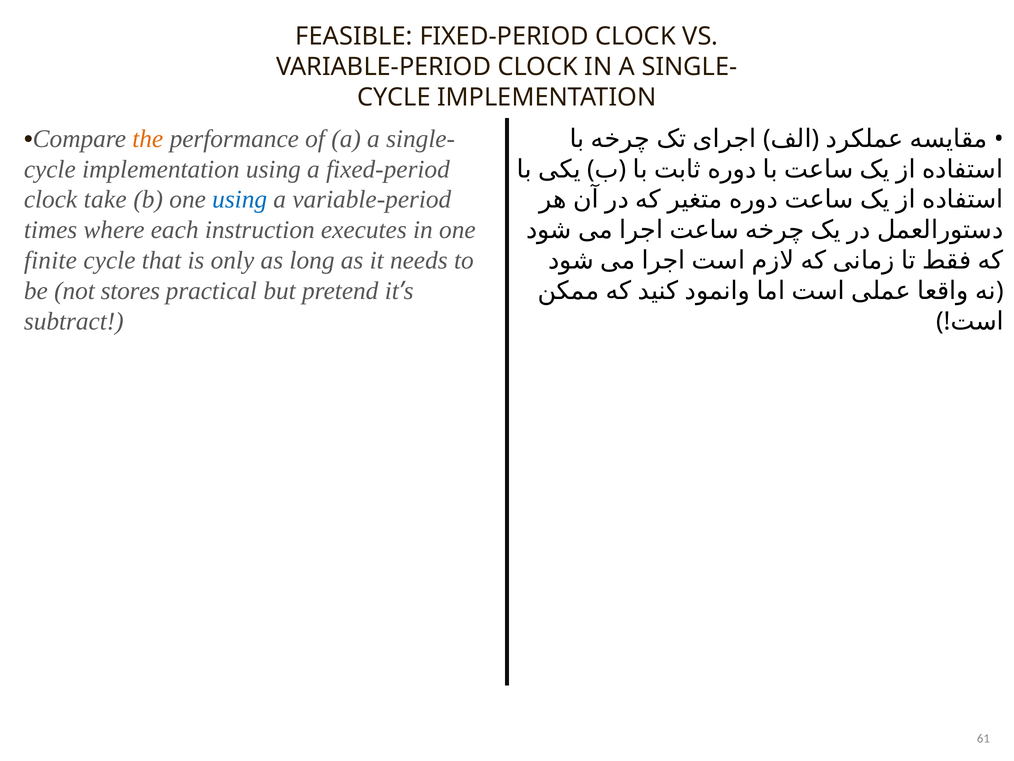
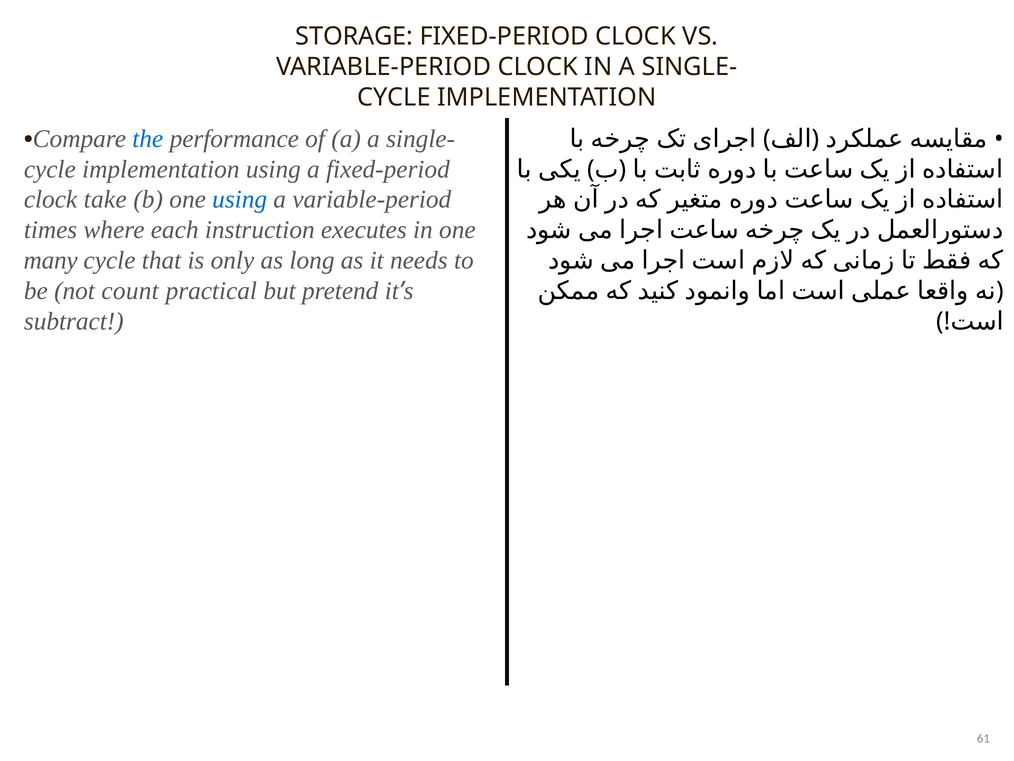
FEASIBLE: FEASIBLE -> STORAGE
the colour: orange -> blue
finite: finite -> many
stores: stores -> count
